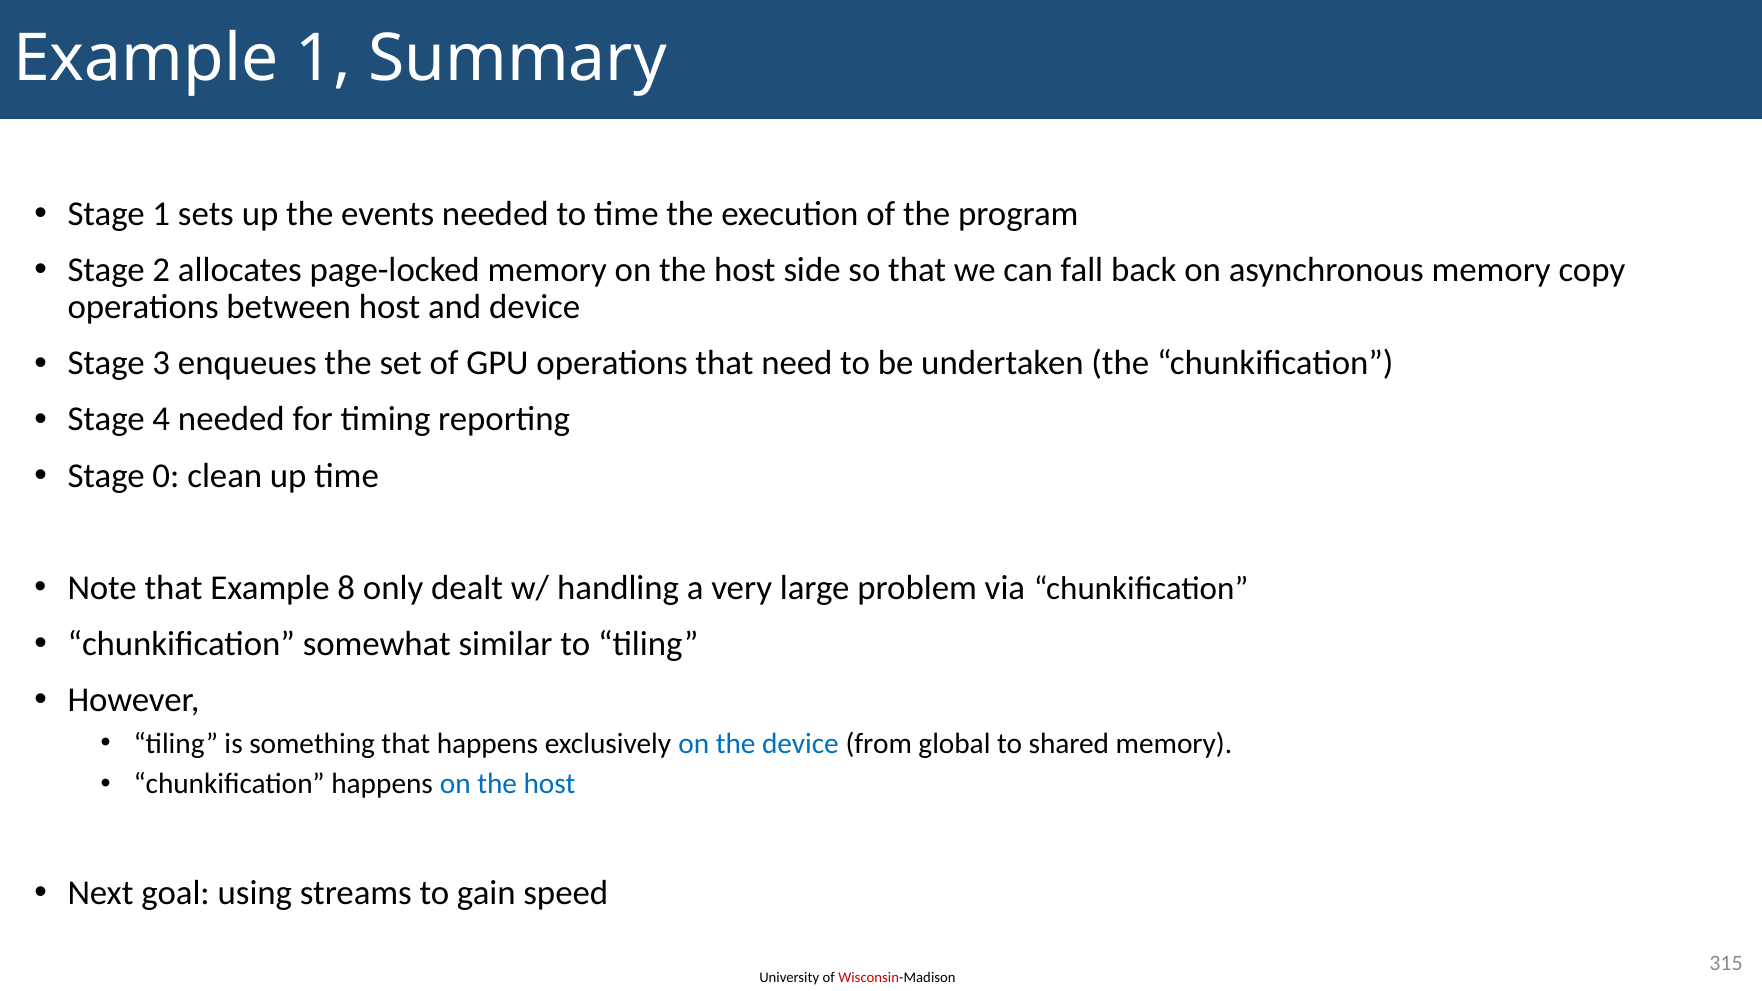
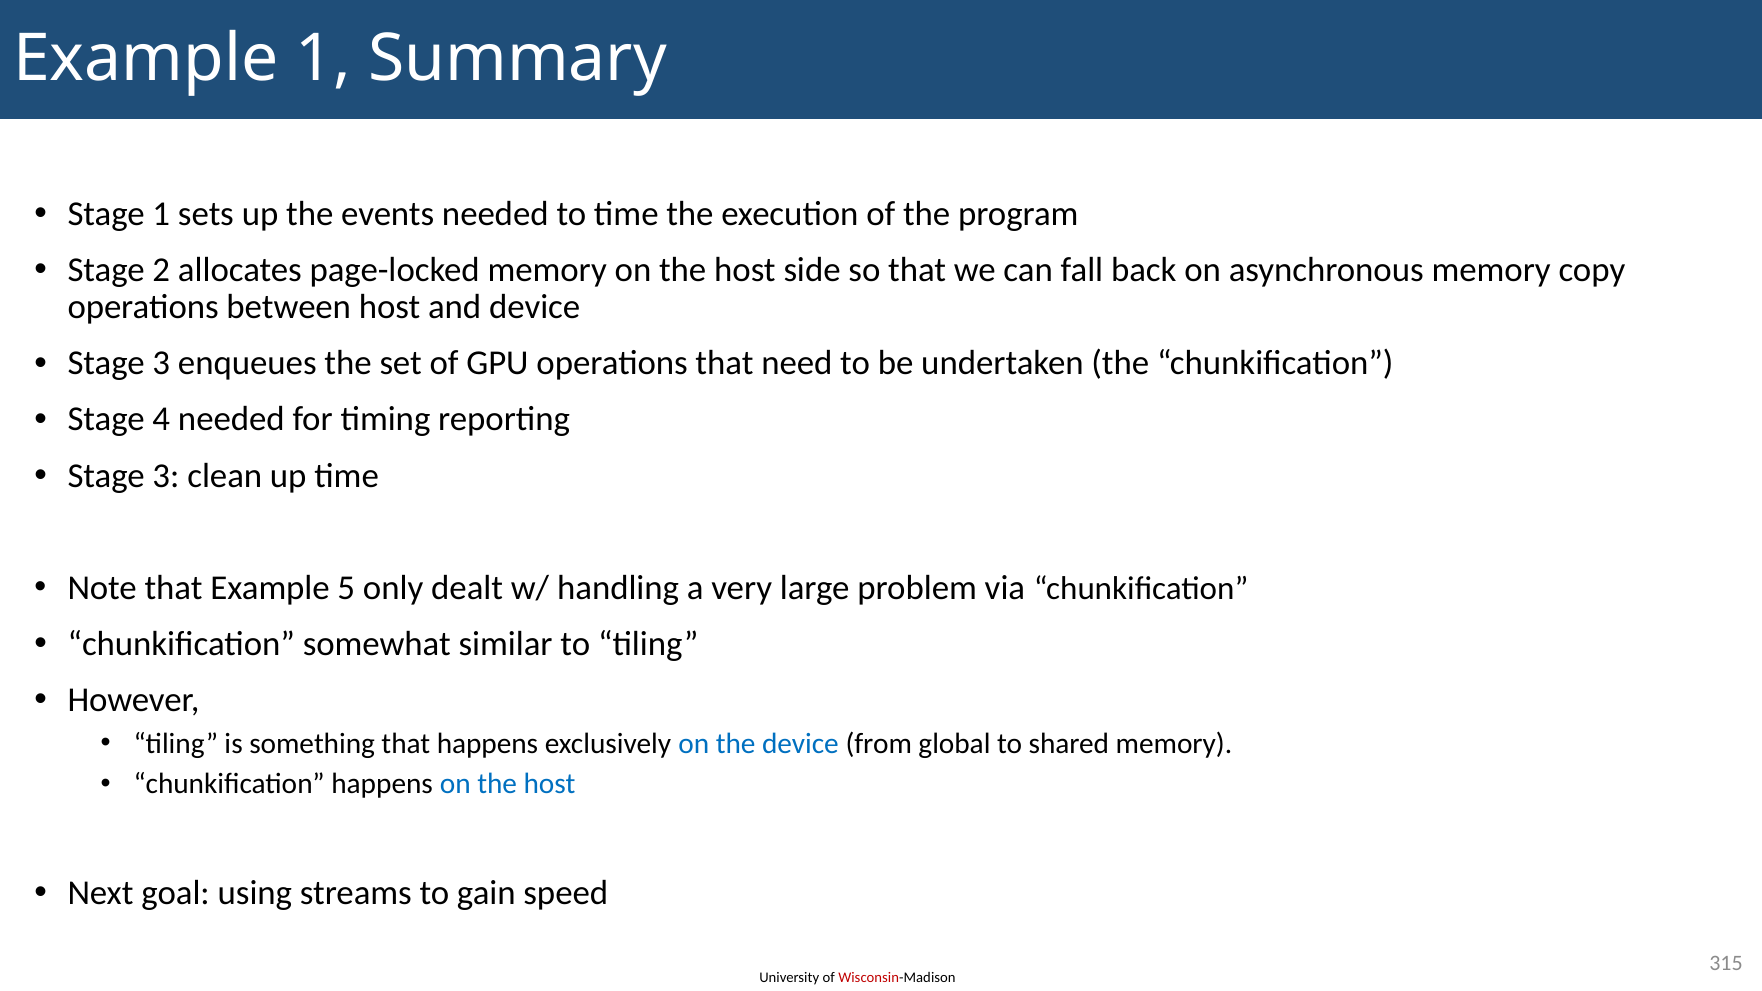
0 at (166, 476): 0 -> 3
8: 8 -> 5
